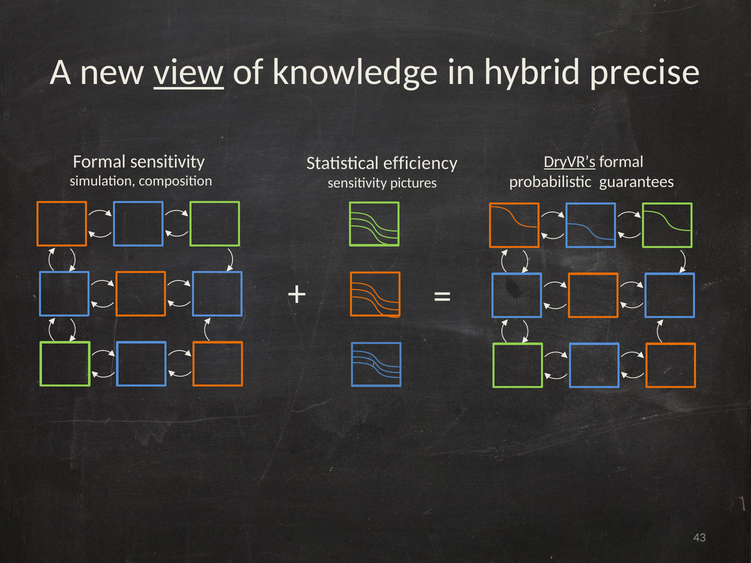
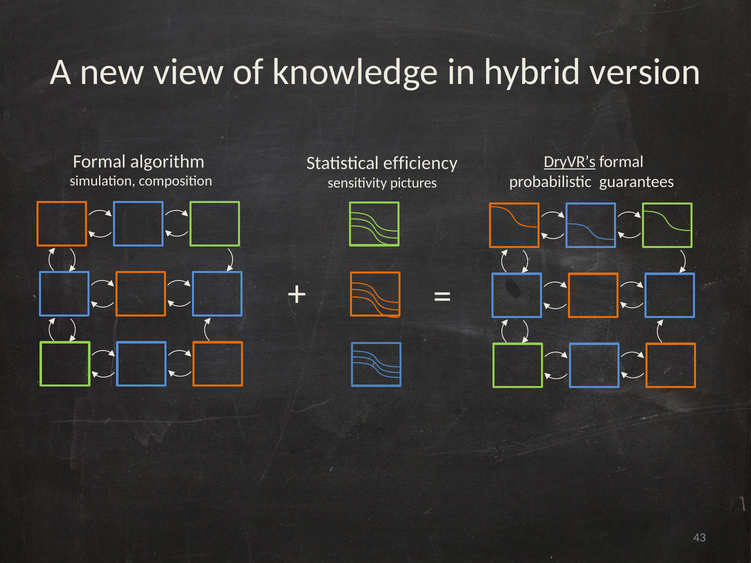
view underline: present -> none
precise: precise -> version
Formal sensitivity: sensitivity -> algorithm
